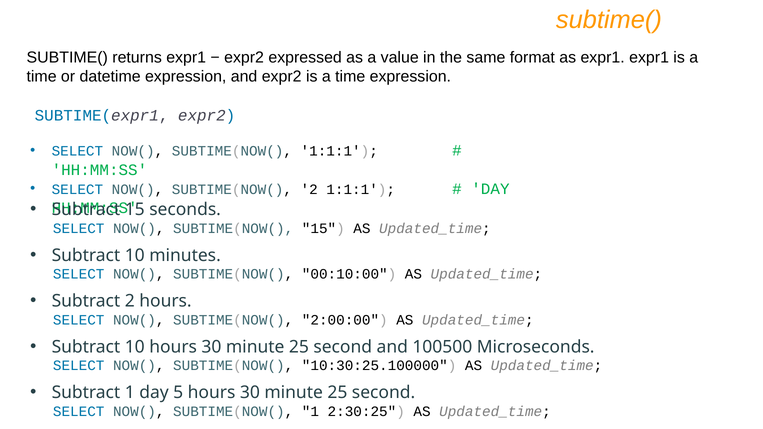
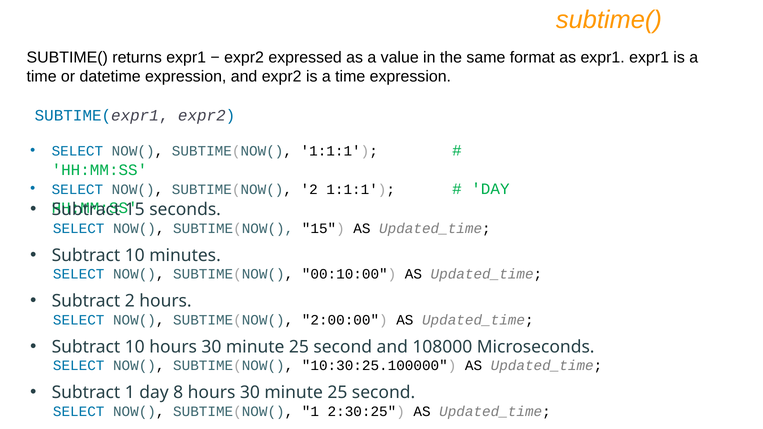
100500: 100500 -> 108000
5: 5 -> 8
